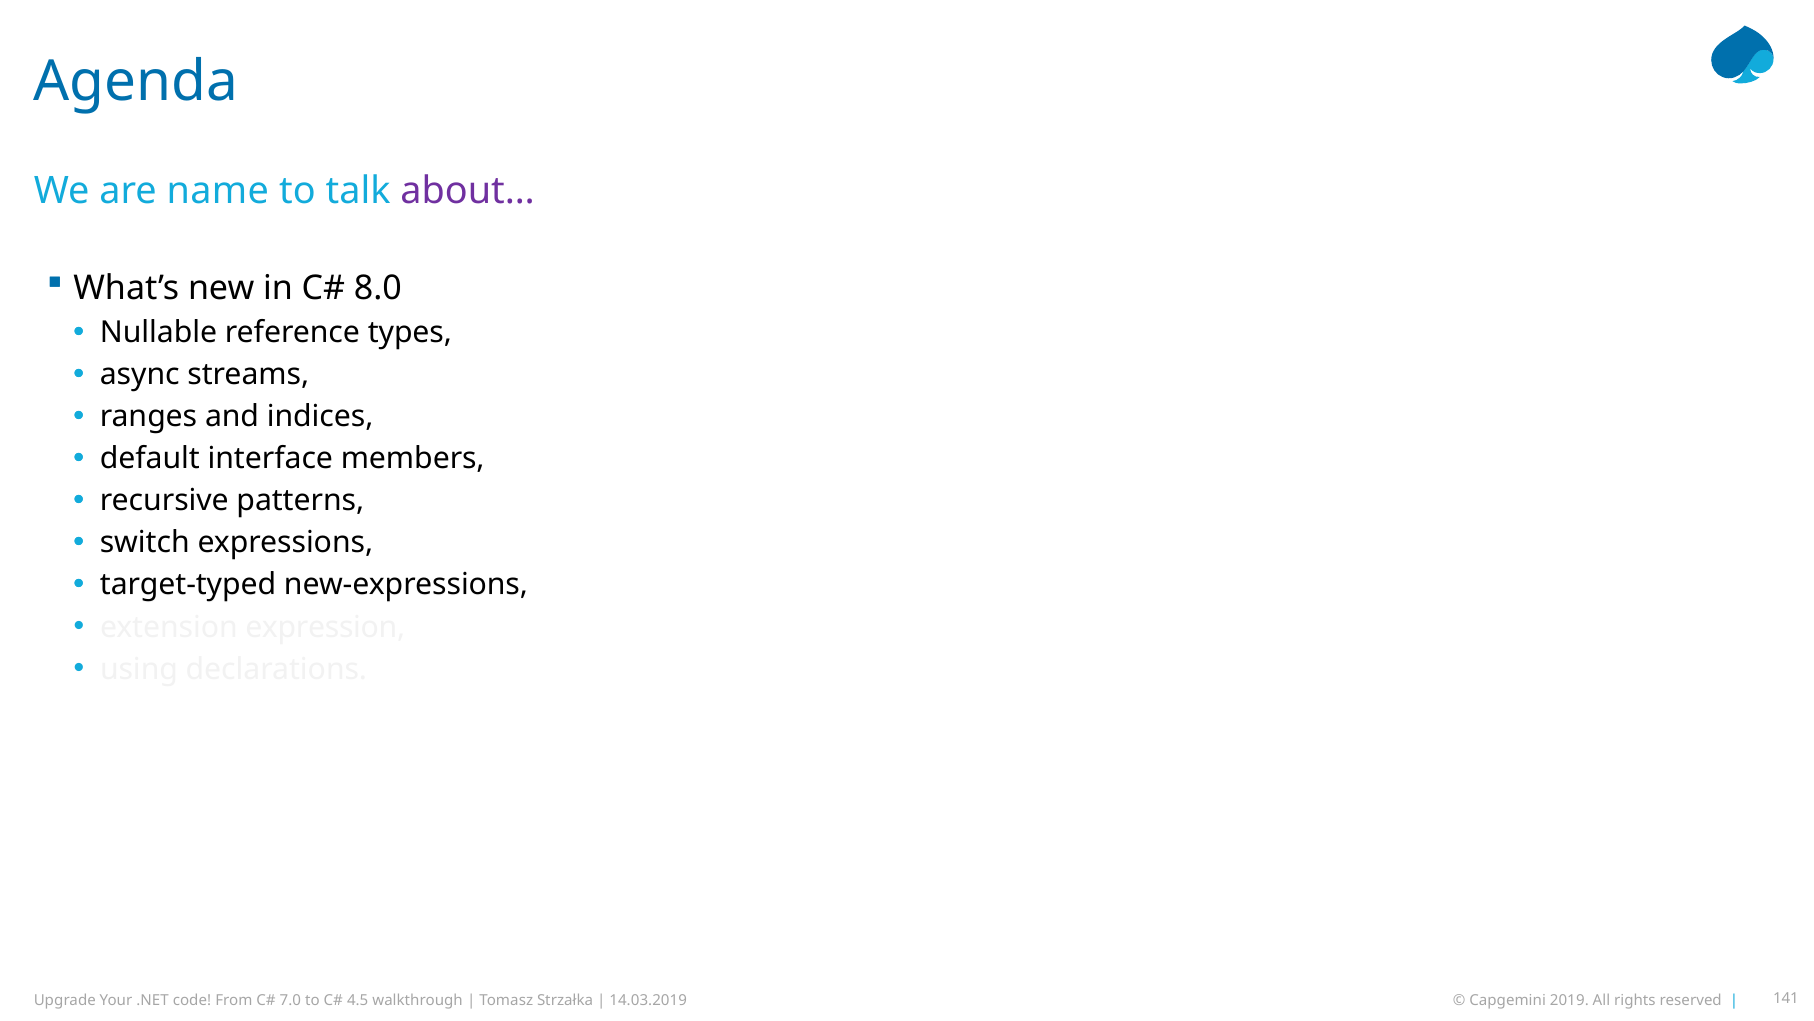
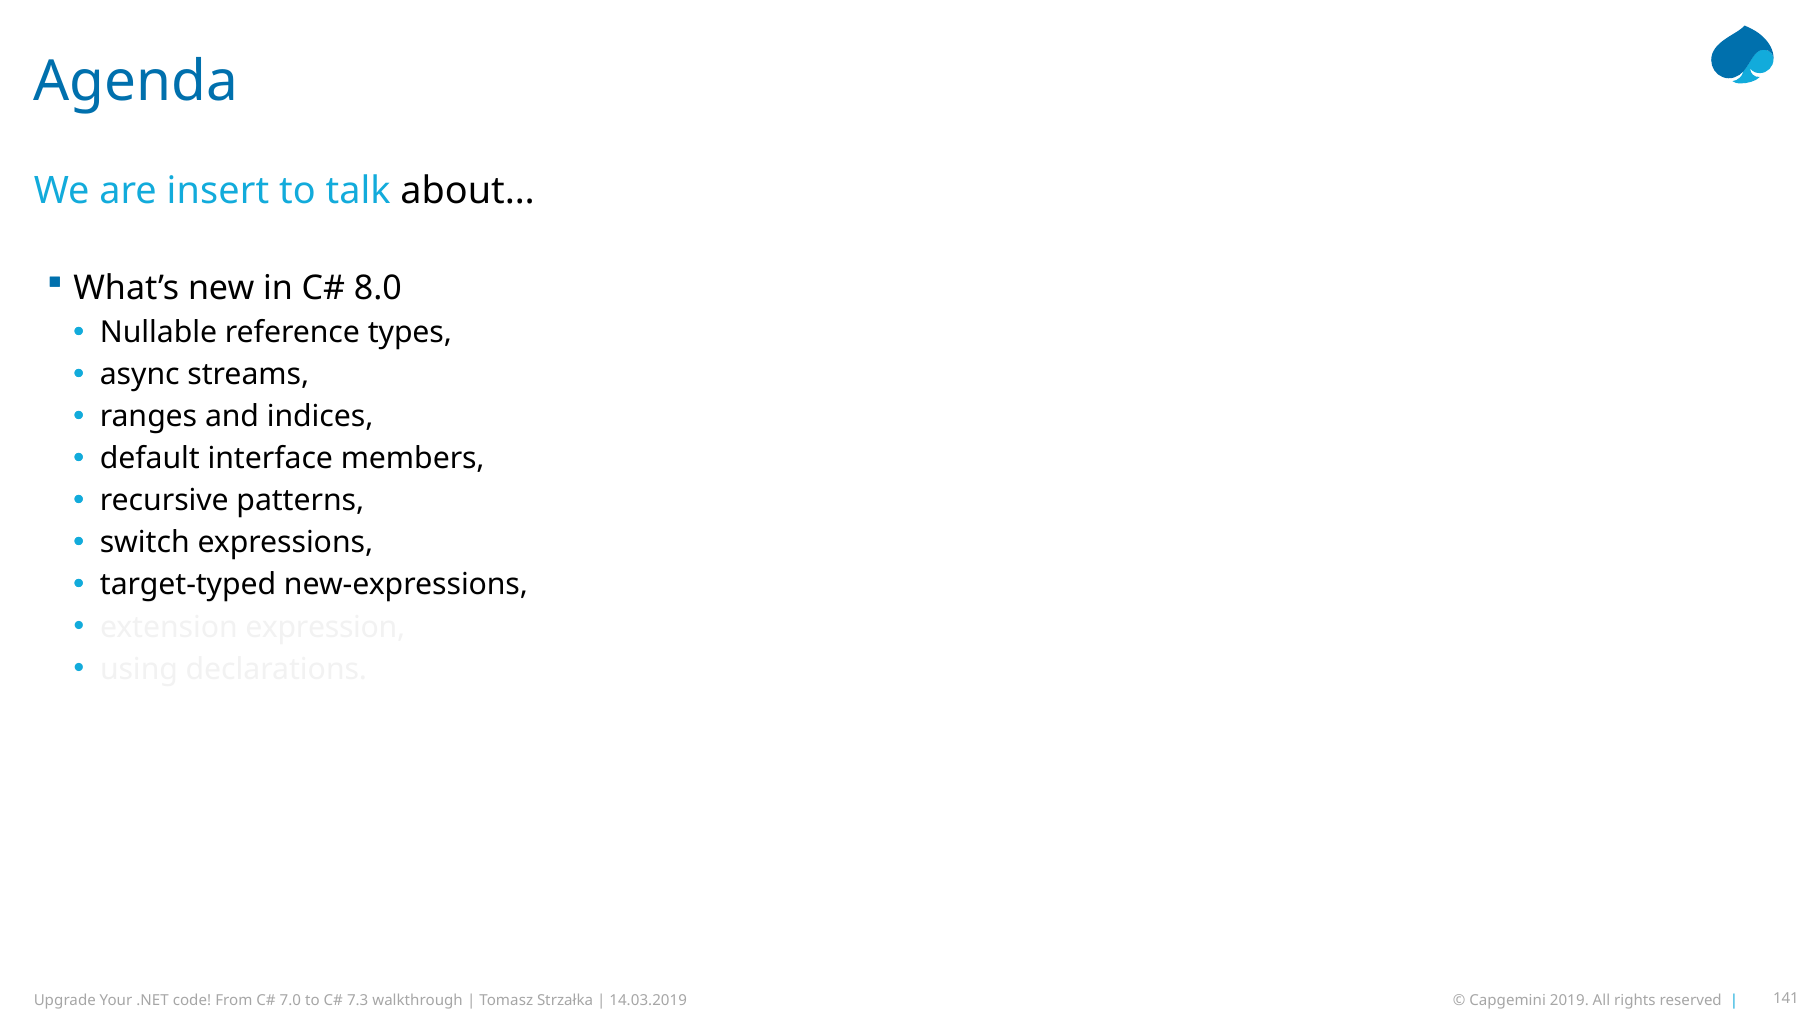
name: name -> insert
about… colour: purple -> black
4.5: 4.5 -> 7.3
